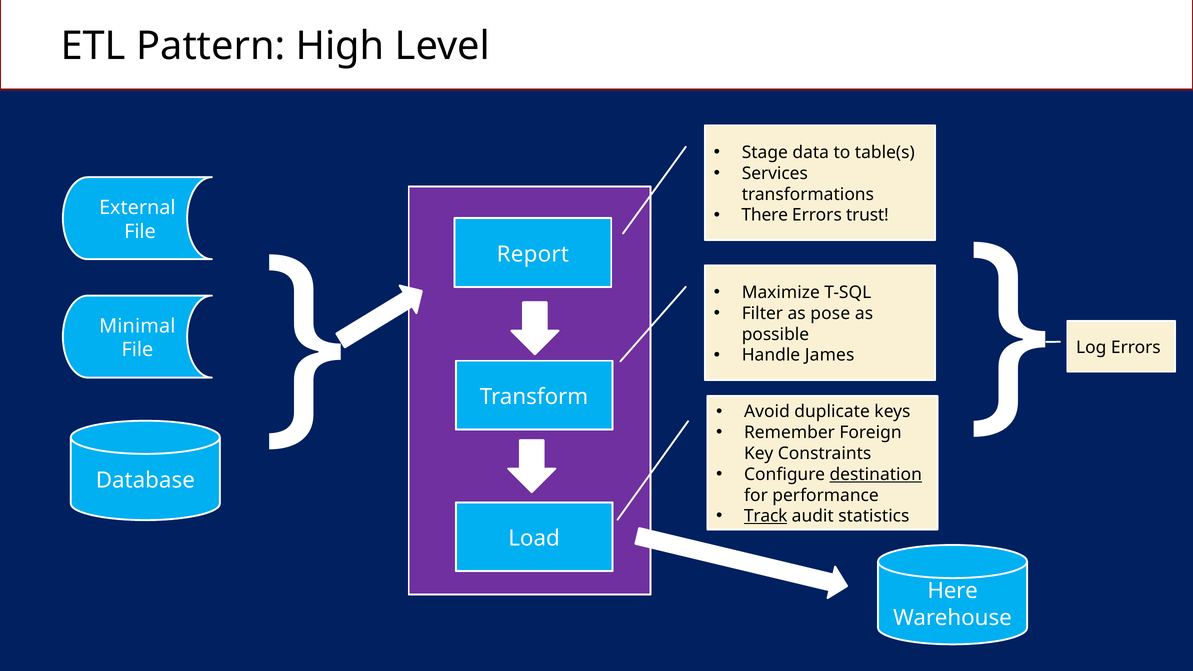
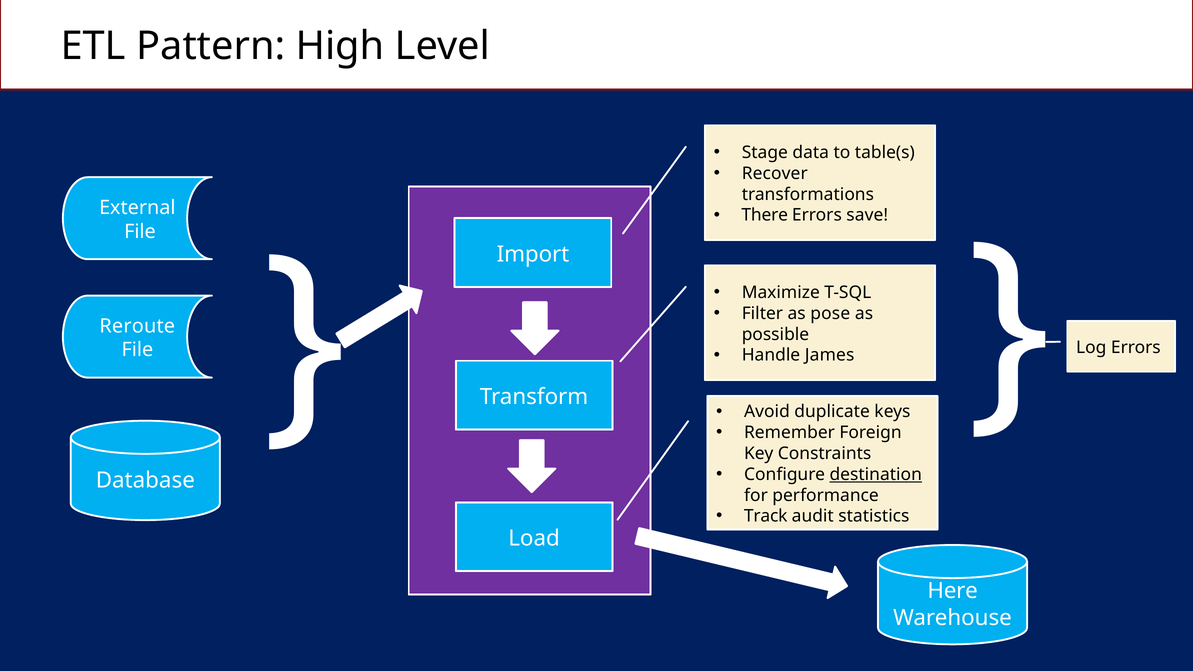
Services: Services -> Recover
trust: trust -> save
Report: Report -> Import
Minimal: Minimal -> Reroute
Track underline: present -> none
